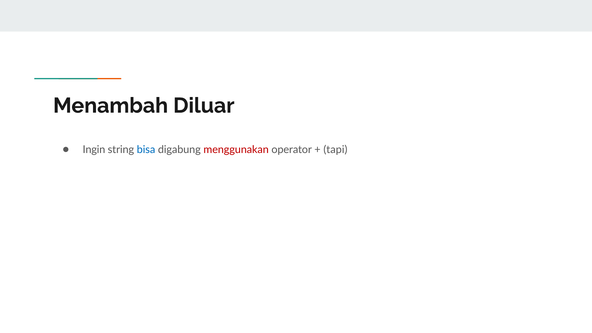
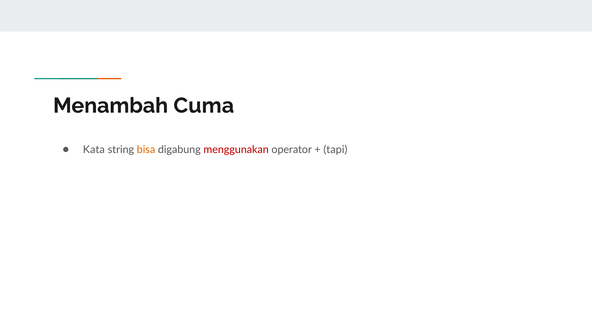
Diluar: Diluar -> Cuma
Ingin: Ingin -> Kata
bisa colour: blue -> orange
